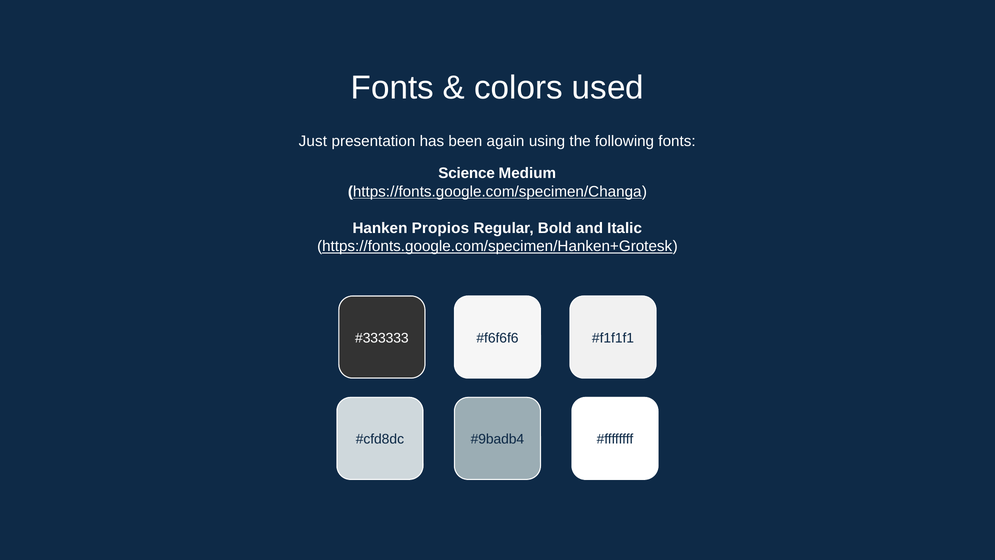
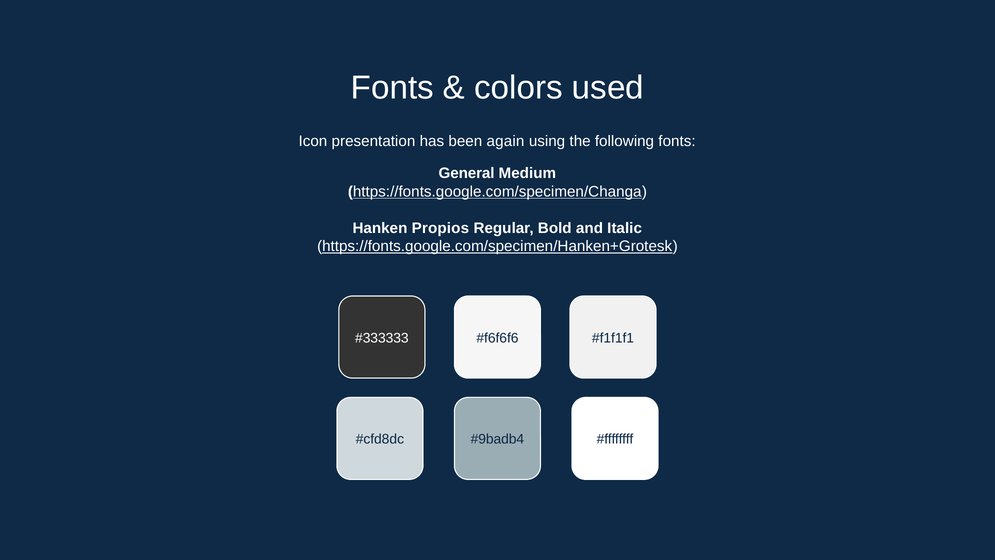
Just: Just -> Icon
Science: Science -> General
